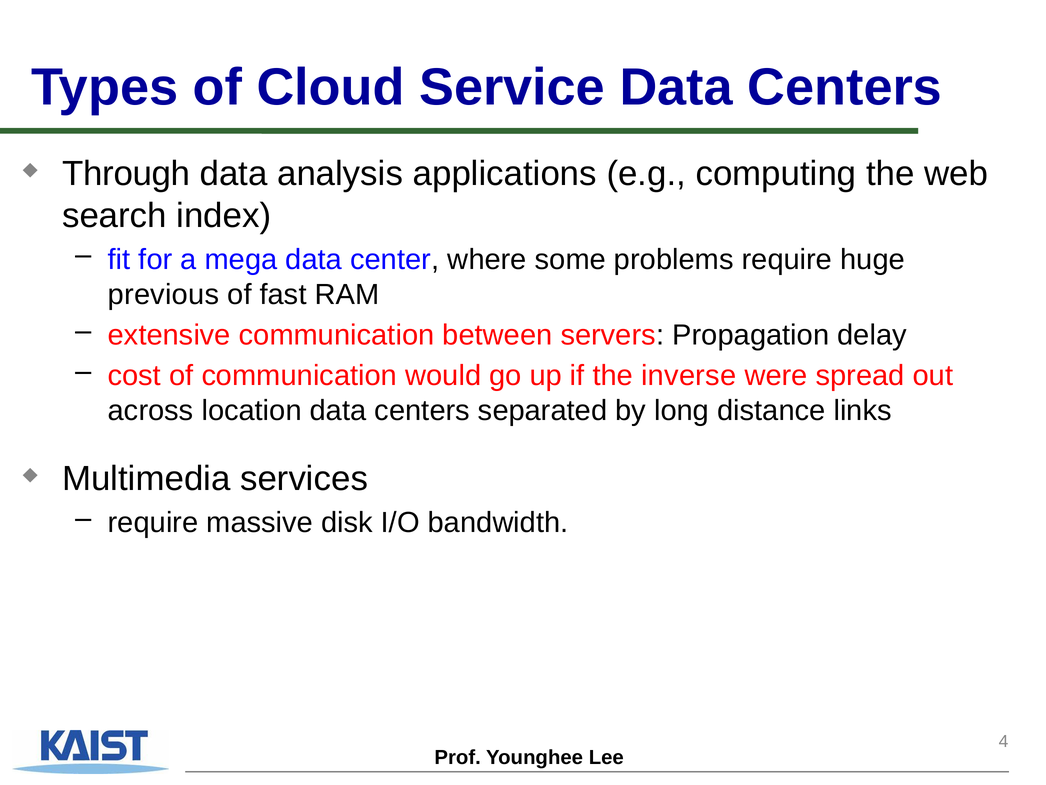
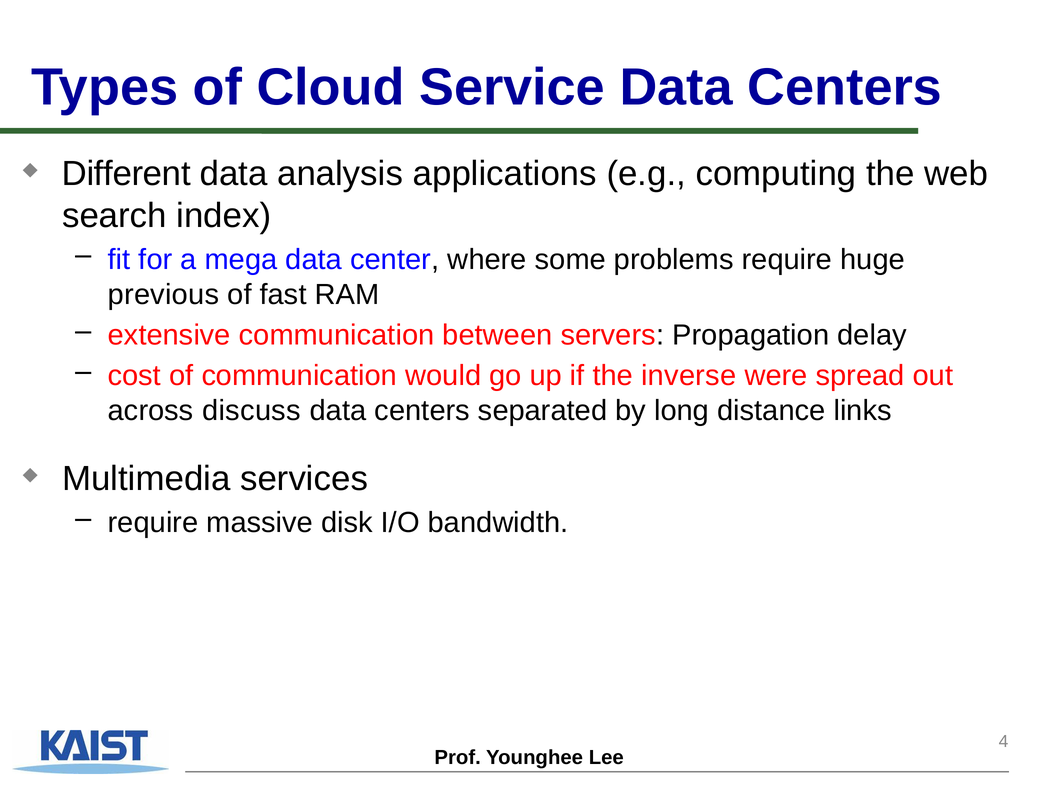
Through: Through -> Different
location: location -> discuss
